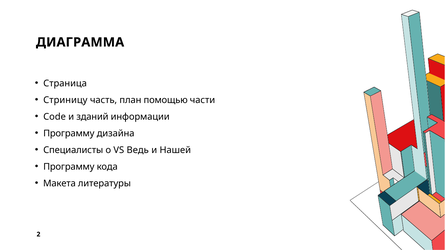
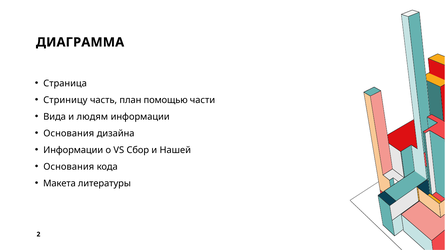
Code: Code -> Вида
зданий: зданий -> людям
Программу at (69, 134): Программу -> Основания
Специалисты at (73, 150): Специалисты -> Информации
Ведь: Ведь -> Сбор
Программу at (69, 167): Программу -> Основания
